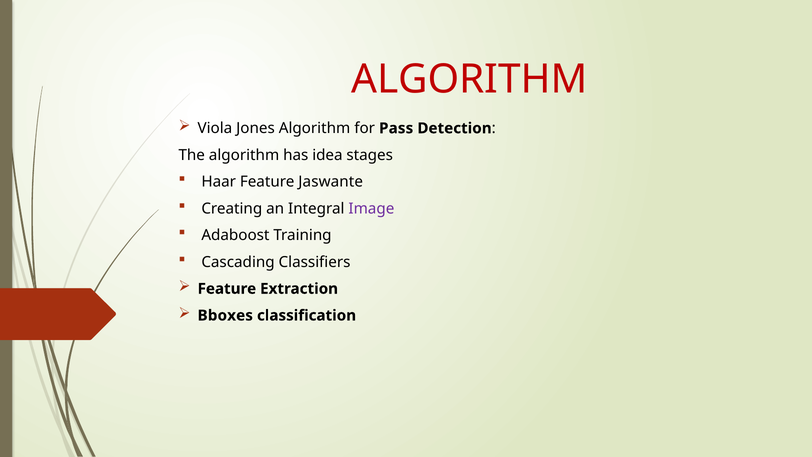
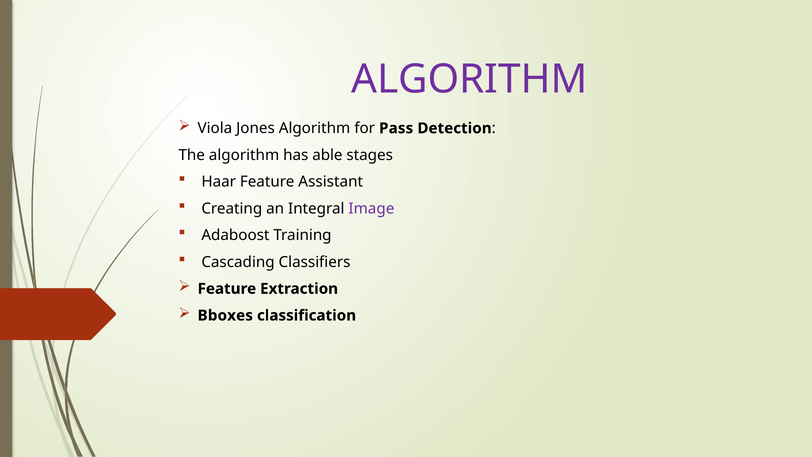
ALGORITHM at (469, 79) colour: red -> purple
idea: idea -> able
Jaswante: Jaswante -> Assistant
